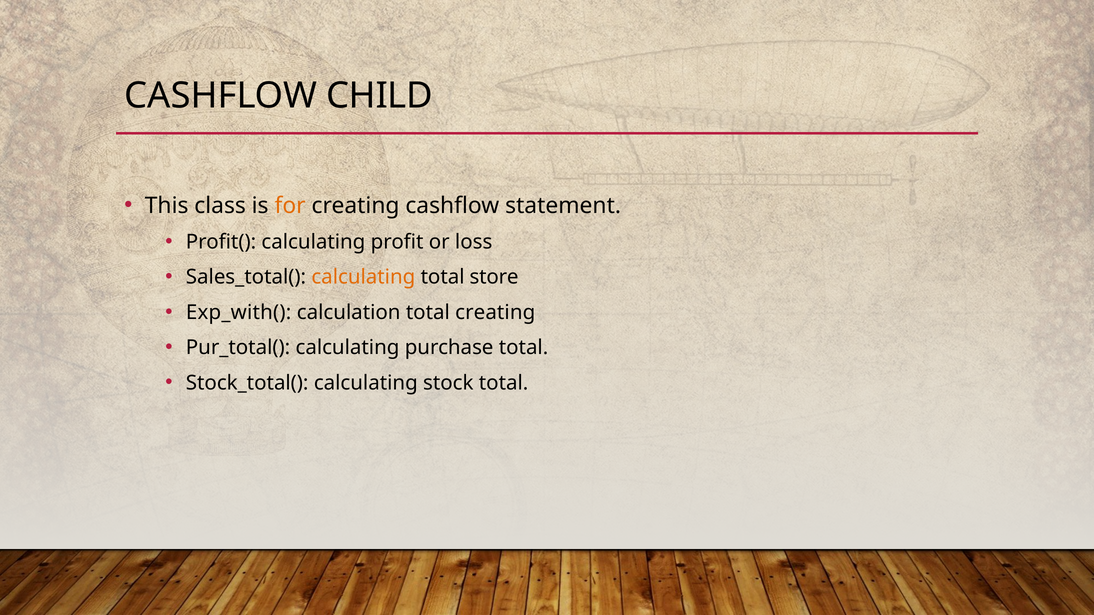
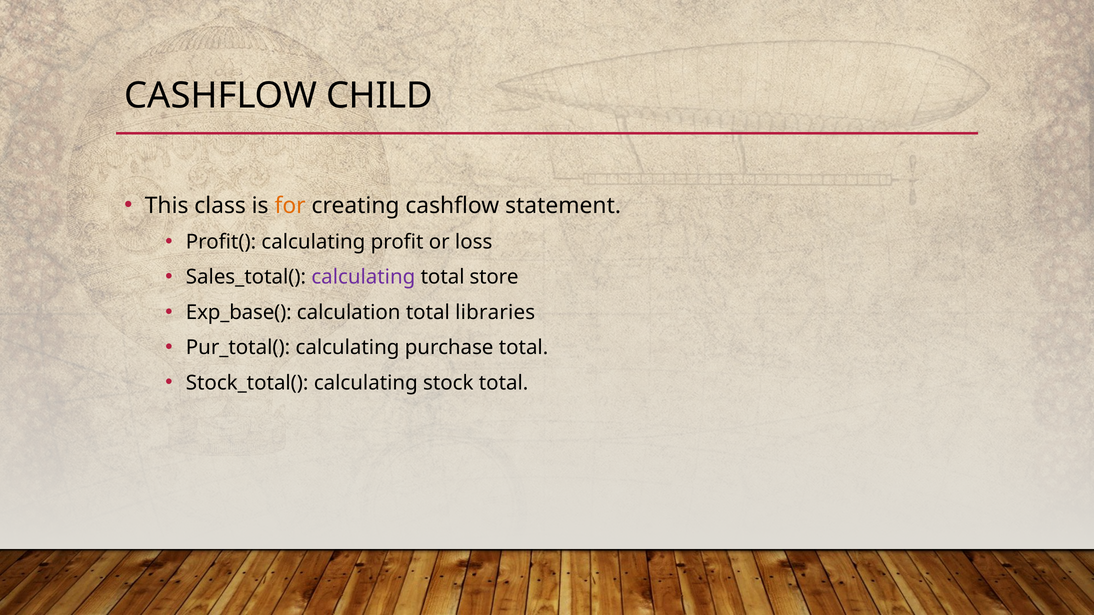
calculating at (363, 277) colour: orange -> purple
Exp_with(: Exp_with( -> Exp_base(
total creating: creating -> libraries
